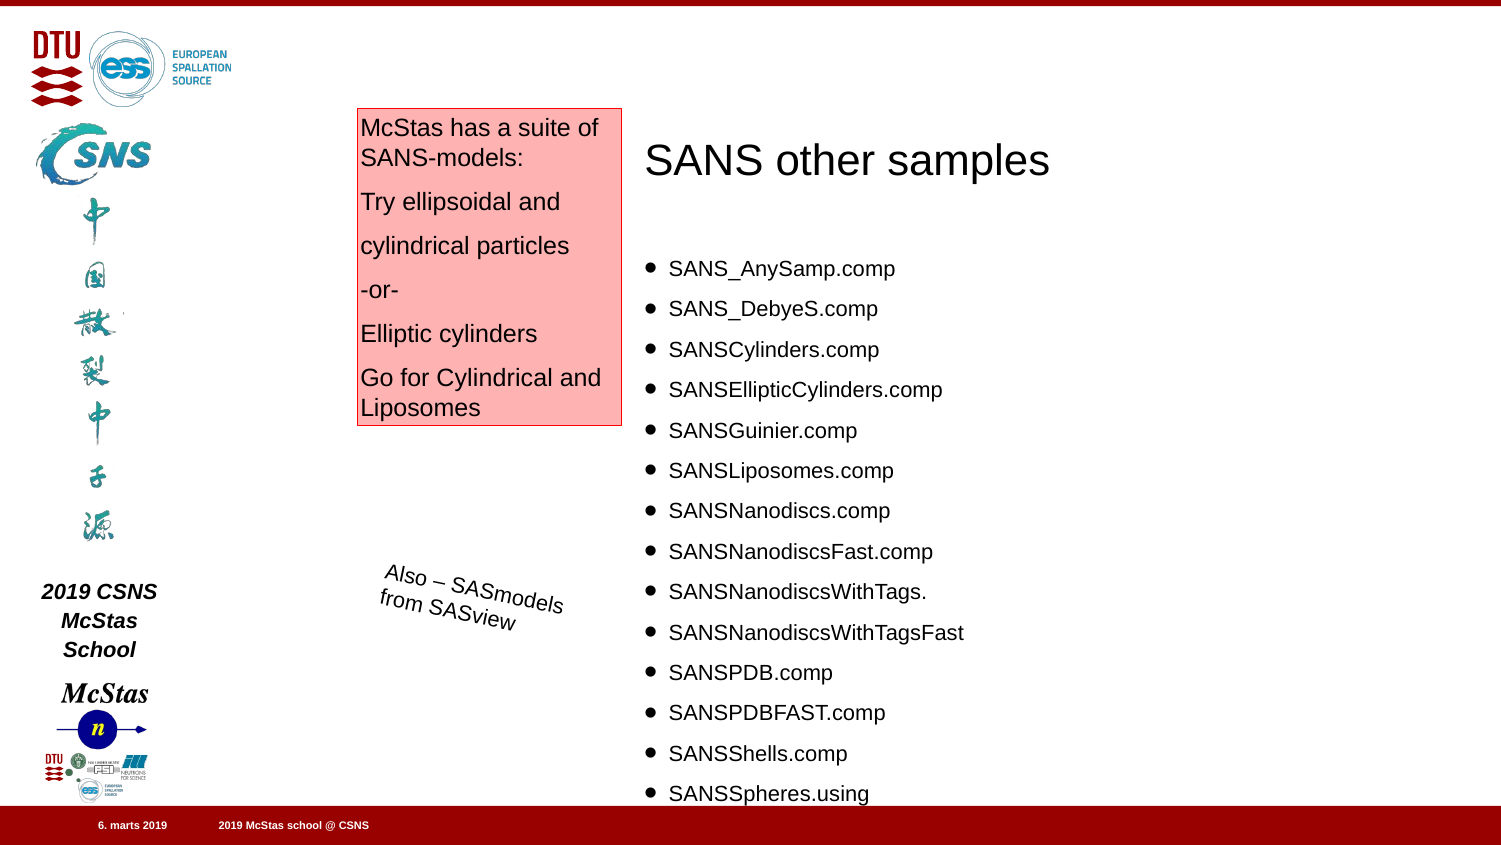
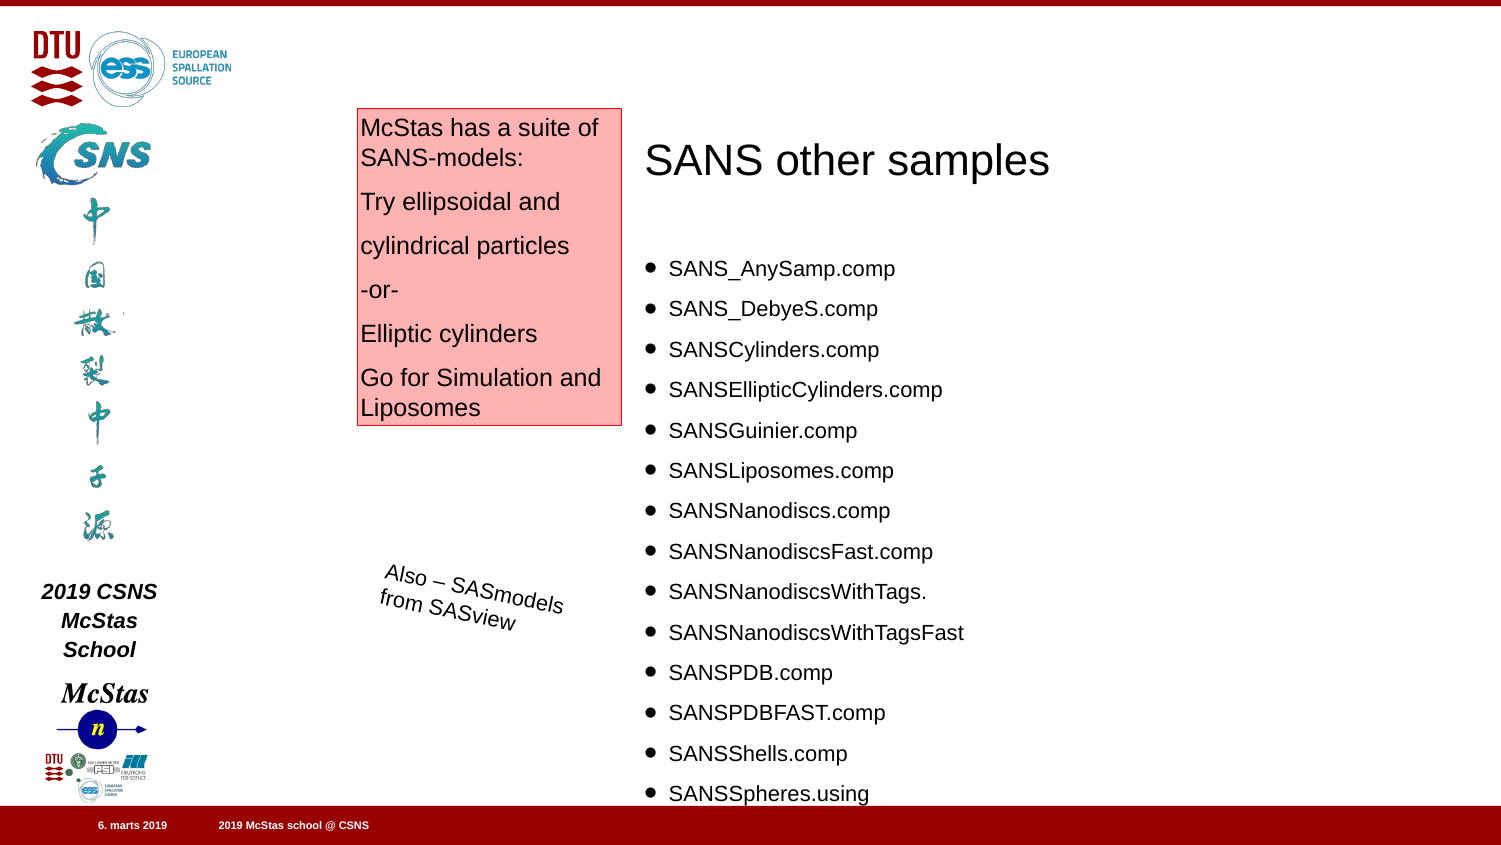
for Cylindrical: Cylindrical -> Simulation
